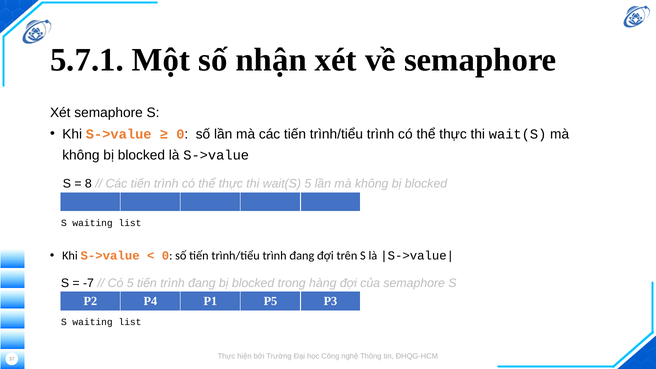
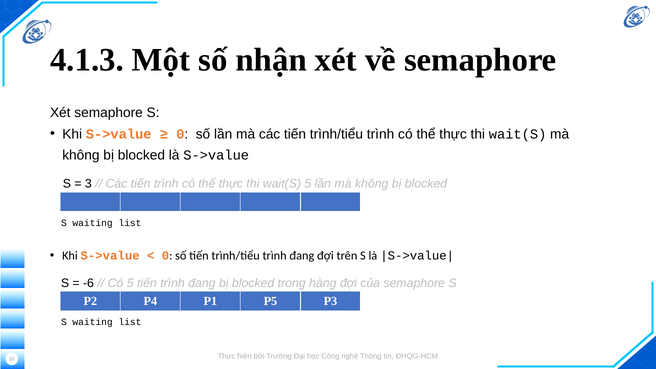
5.7.1: 5.7.1 -> 4.1.3
8: 8 -> 3
-7: -7 -> -6
